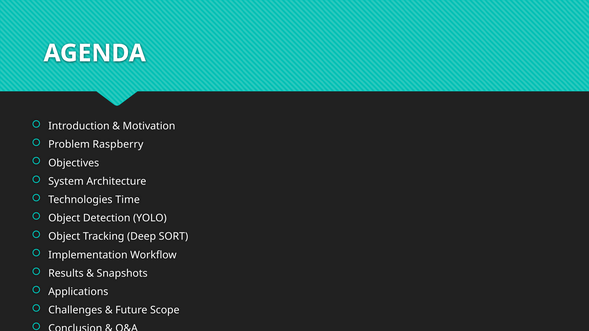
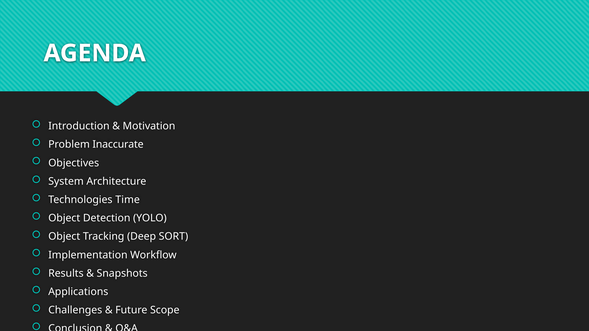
Raspberry: Raspberry -> Inaccurate
